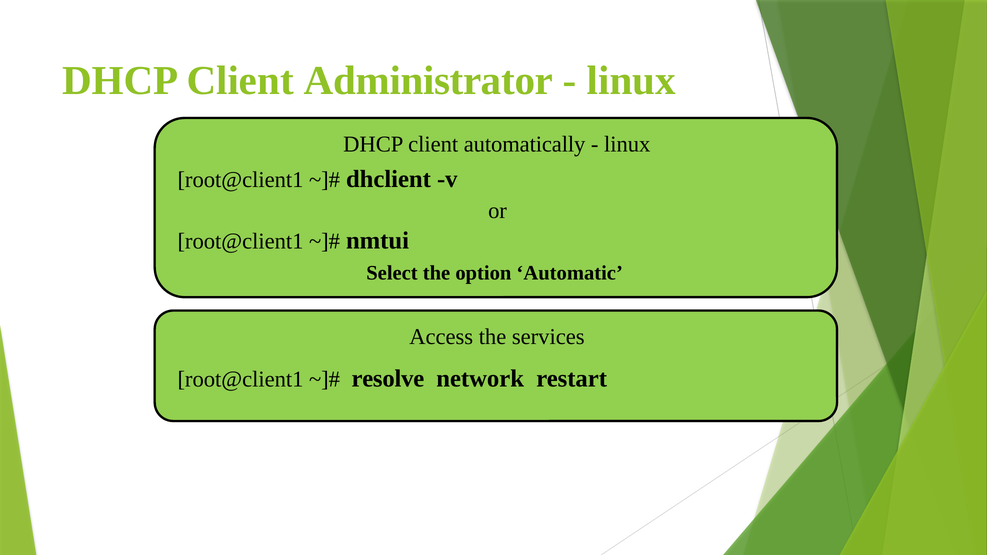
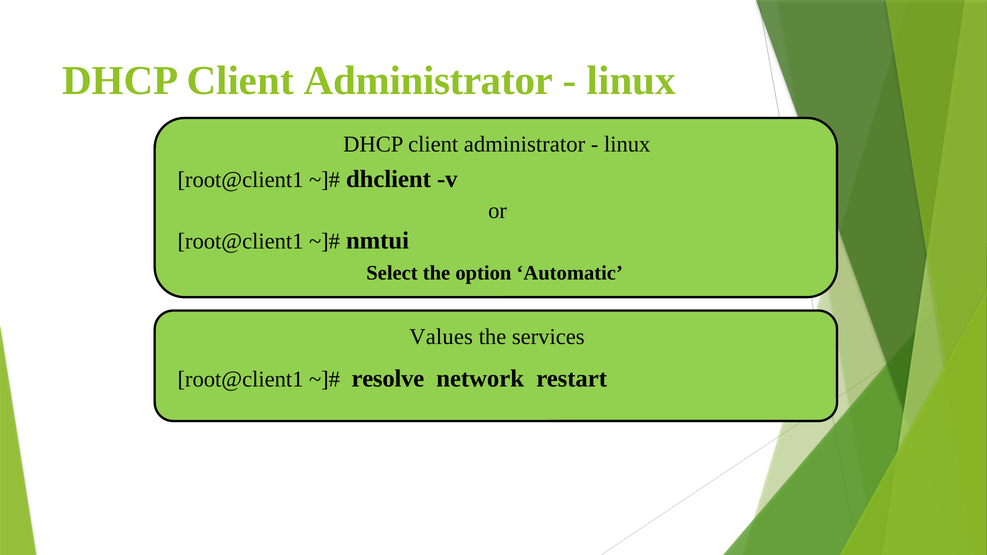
automatically at (525, 144): automatically -> administrator
Access: Access -> Values
